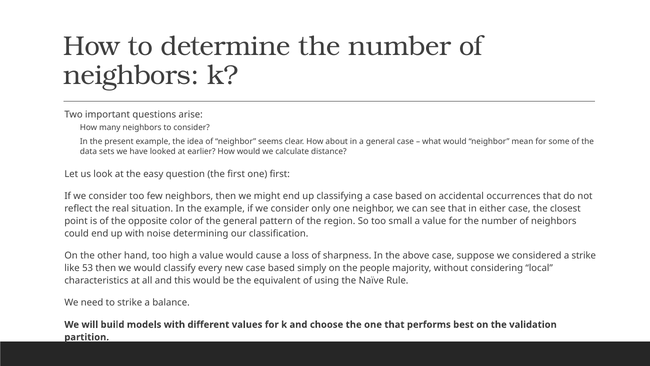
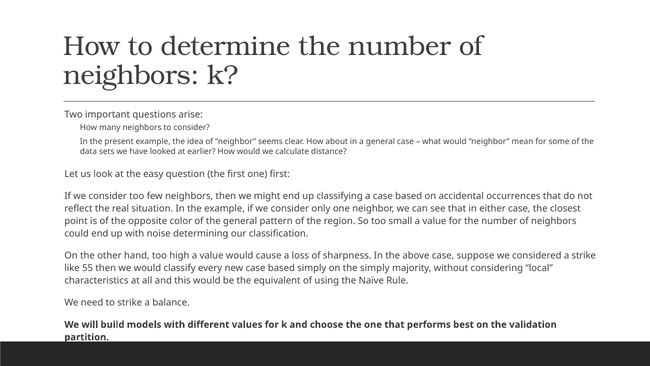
53: 53 -> 55
the people: people -> simply
